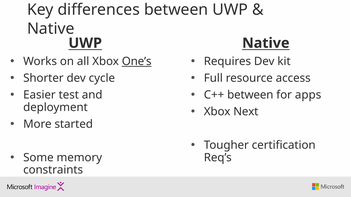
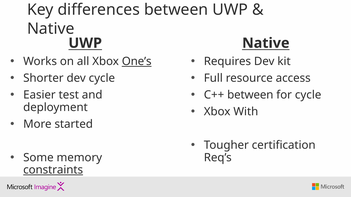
for apps: apps -> cycle
Next: Next -> With
constraints underline: none -> present
